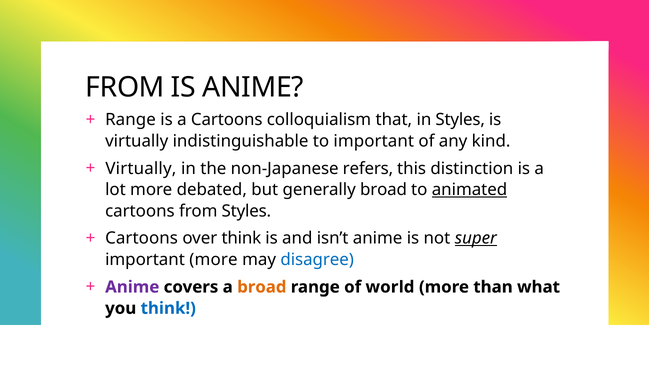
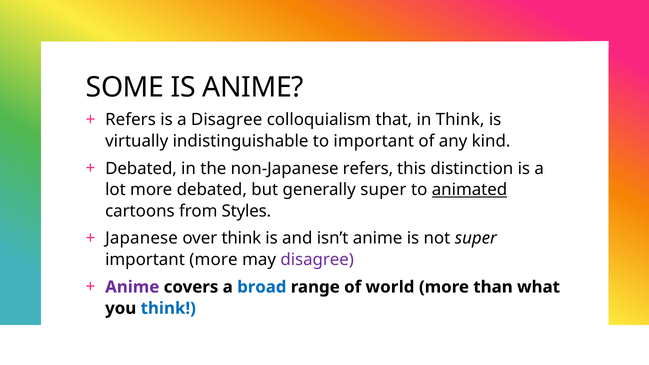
FROM at (125, 88): FROM -> SOME
Range at (130, 120): Range -> Refers
a Cartoons: Cartoons -> Disagree
in Styles: Styles -> Think
Virtually at (141, 169): Virtually -> Debated
generally broad: broad -> super
Cartoons at (142, 238): Cartoons -> Japanese
super at (476, 238) underline: present -> none
disagree at (317, 260) colour: blue -> purple
broad at (262, 287) colour: orange -> blue
